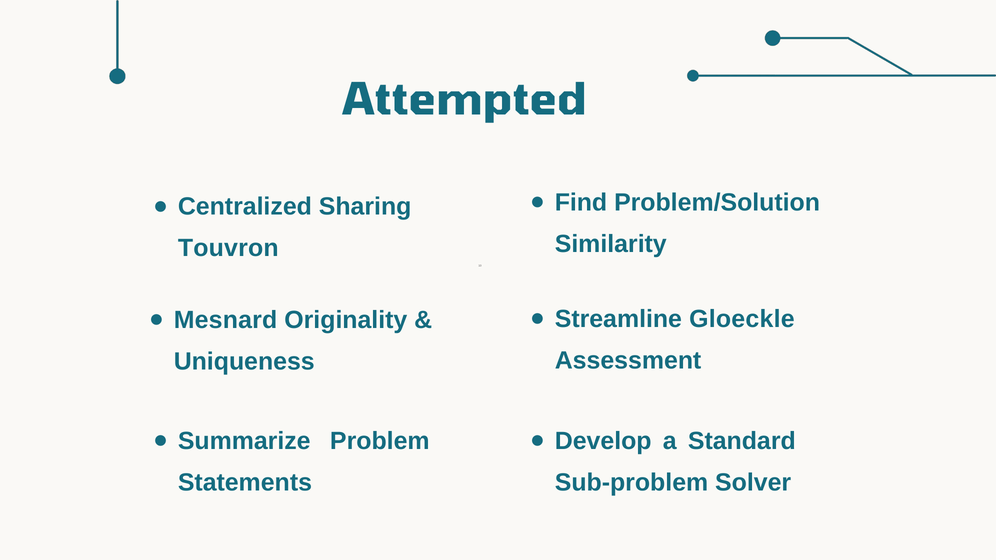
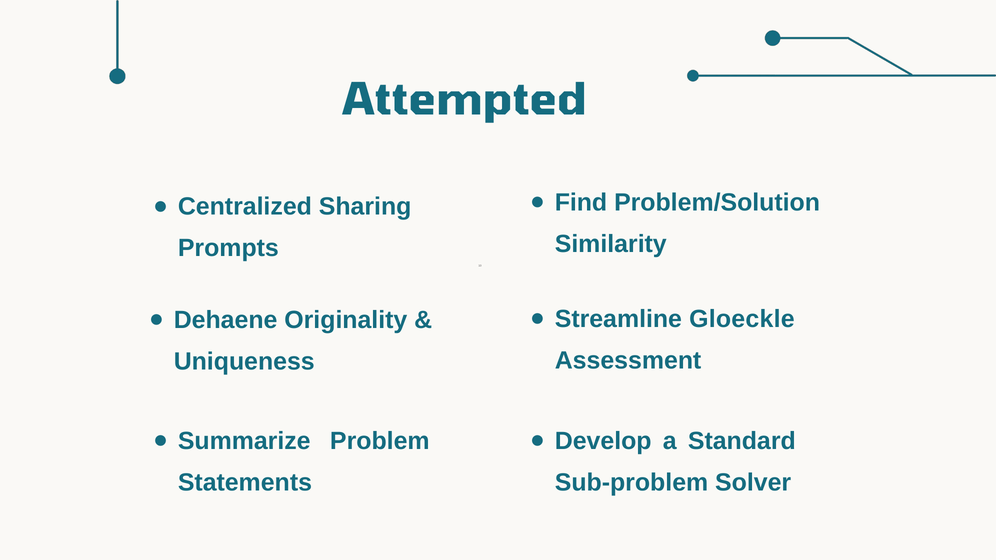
Touvron: Touvron -> Prompts
Mesnard: Mesnard -> Dehaene
